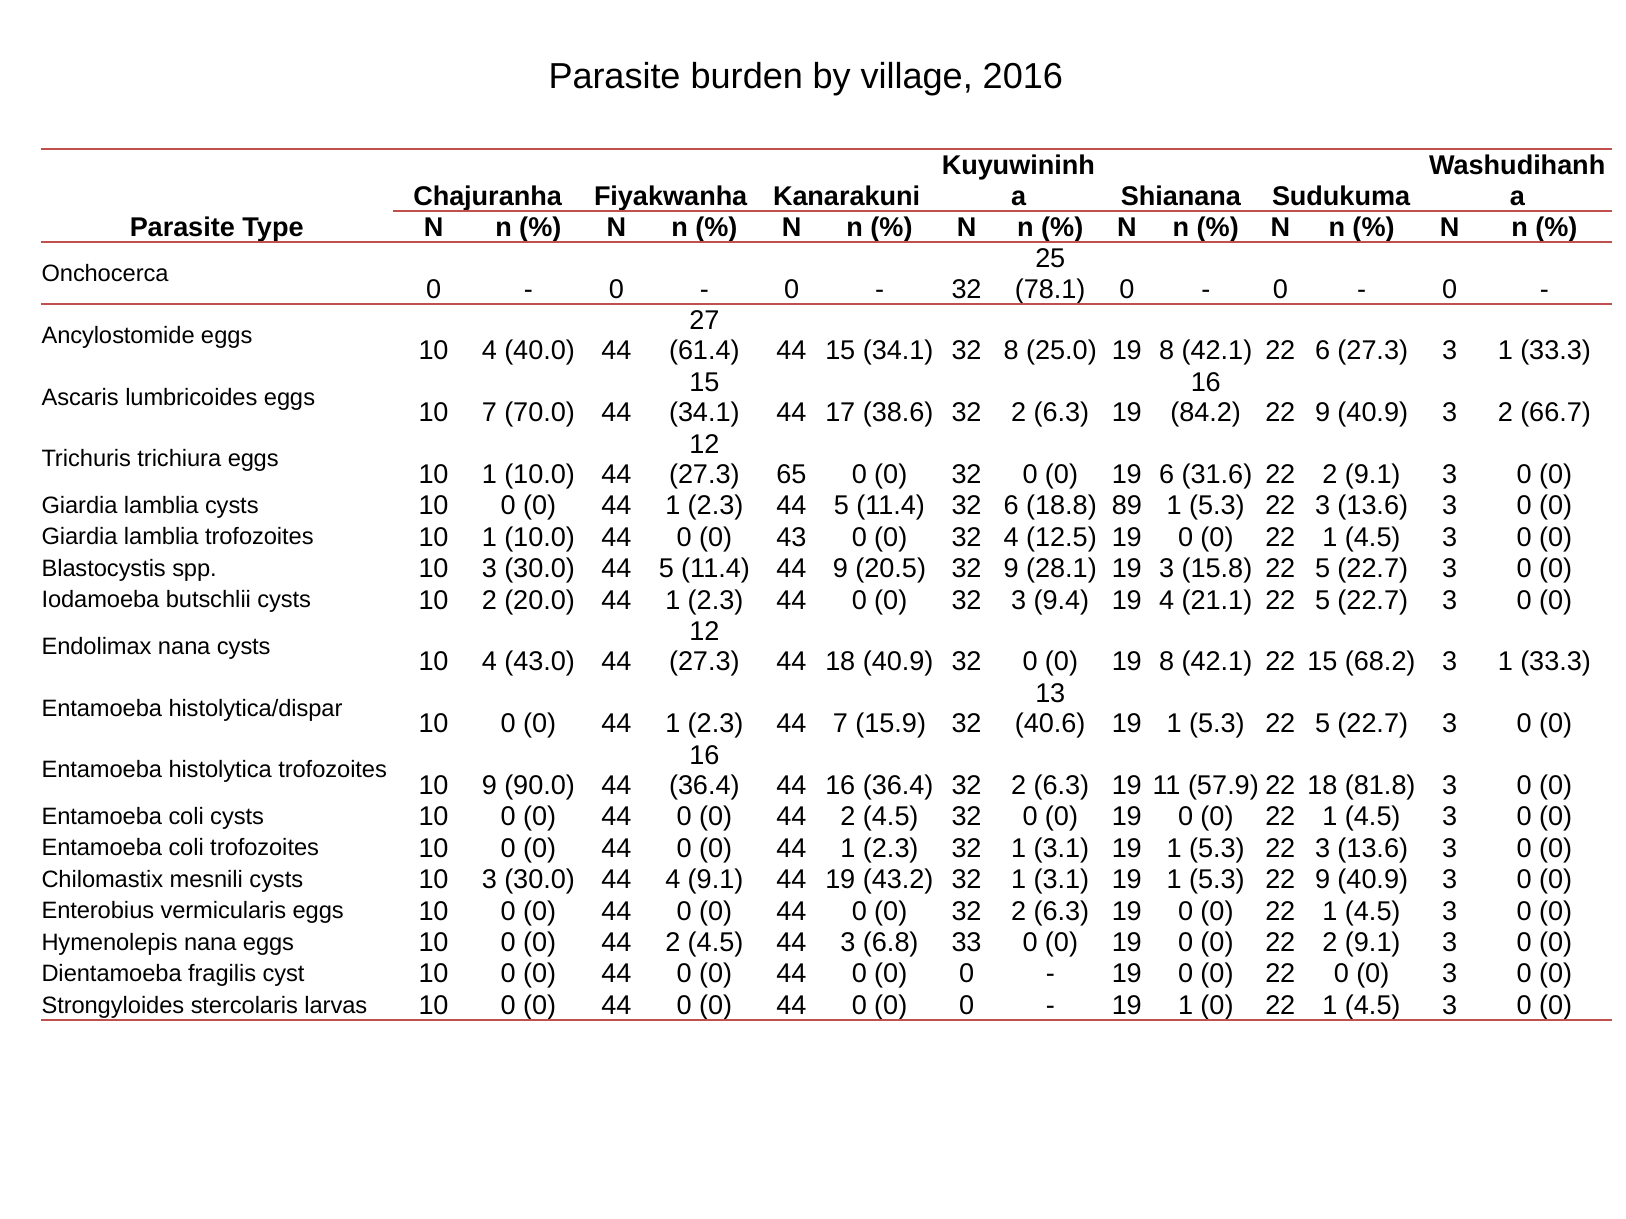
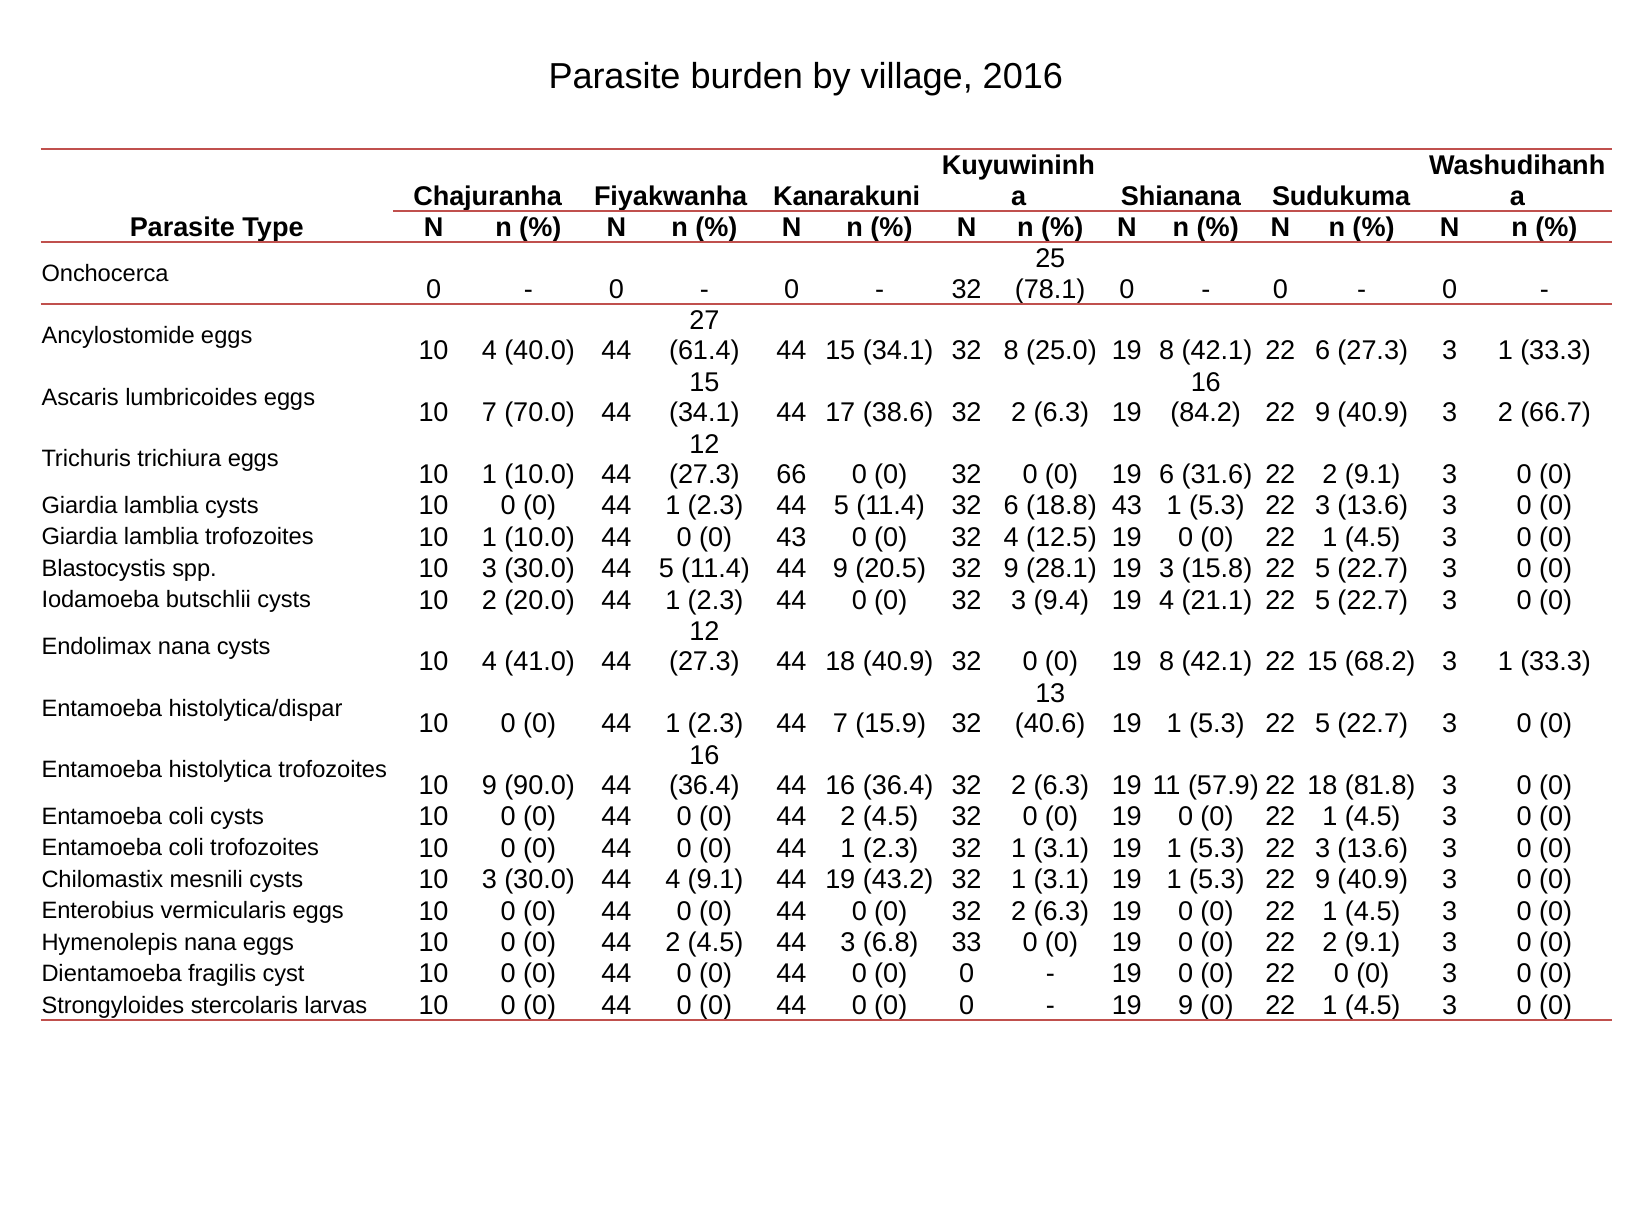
65: 65 -> 66
18.8 89: 89 -> 43
43.0: 43.0 -> 41.0
1 at (1186, 1006): 1 -> 9
